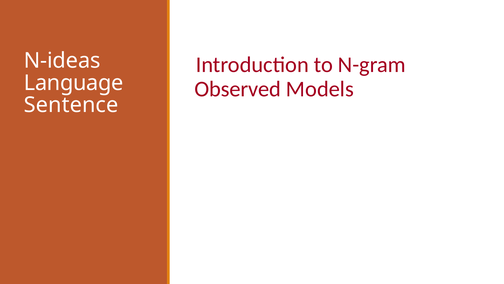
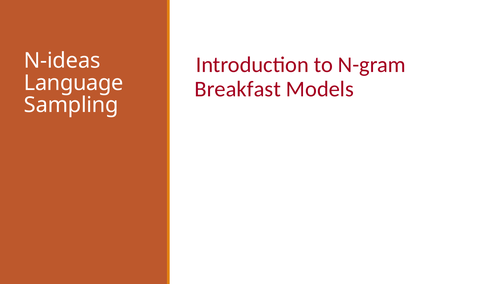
Observed: Observed -> Breakfast
Sentence: Sentence -> Sampling
